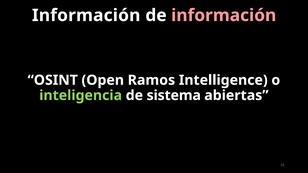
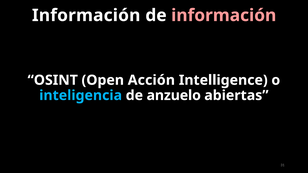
Ramos: Ramos -> Acción
inteligencia colour: light green -> light blue
sistema: sistema -> anzuelo
